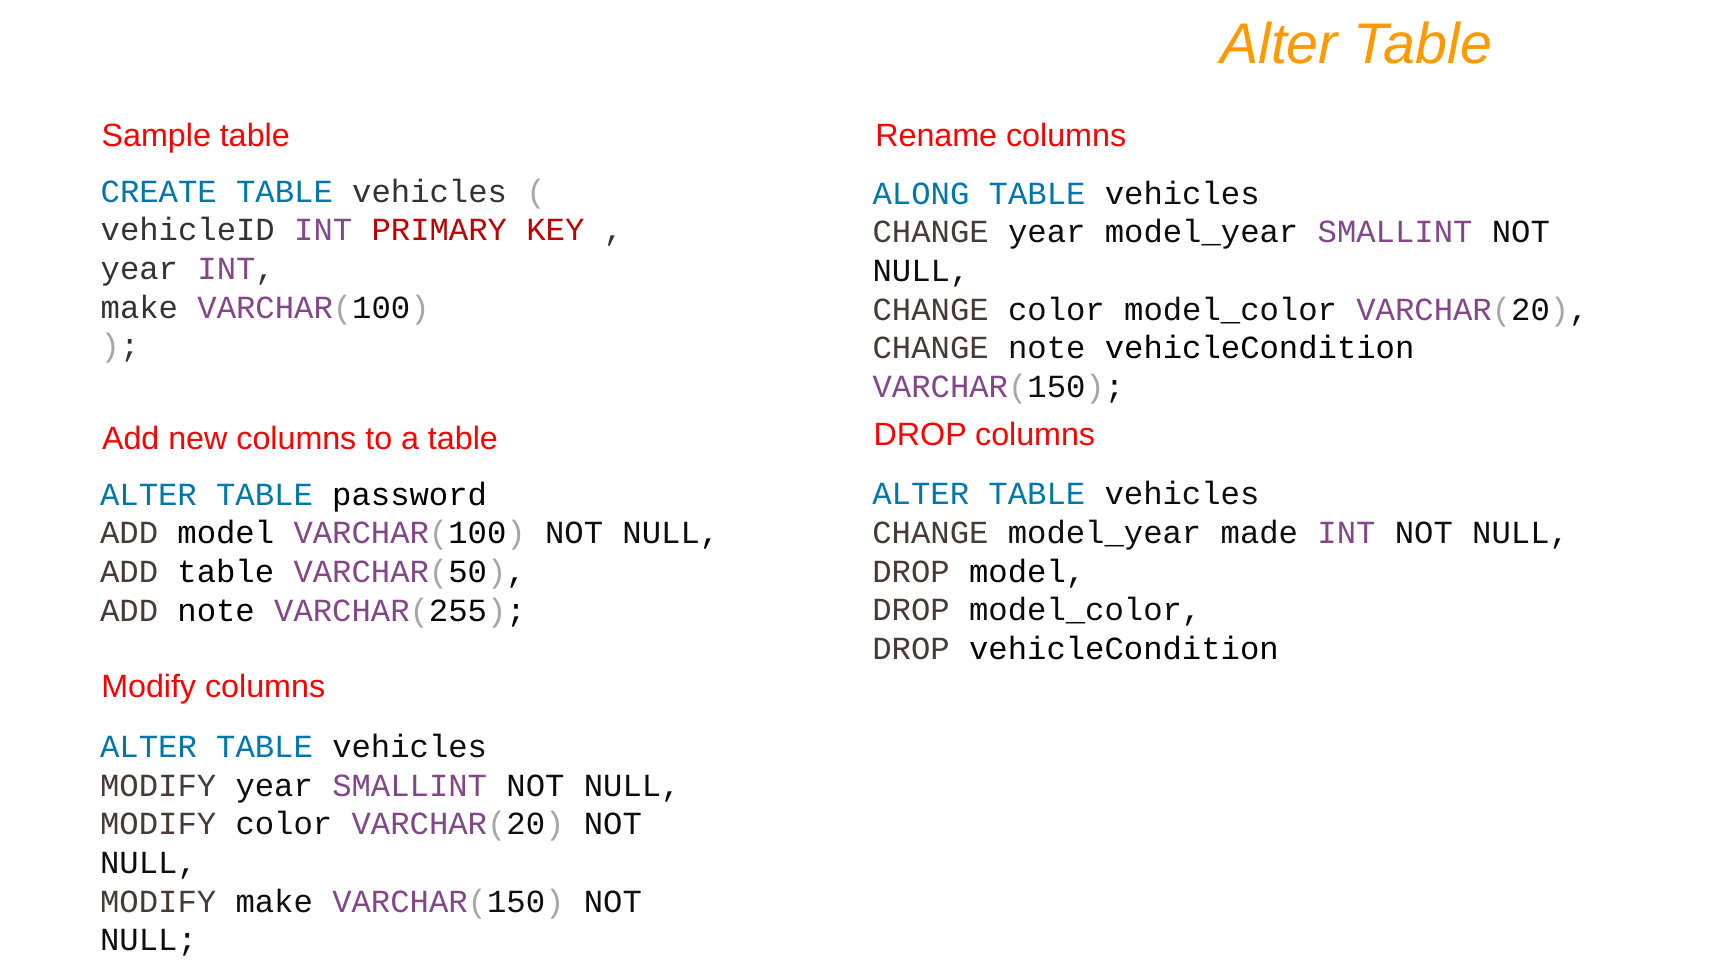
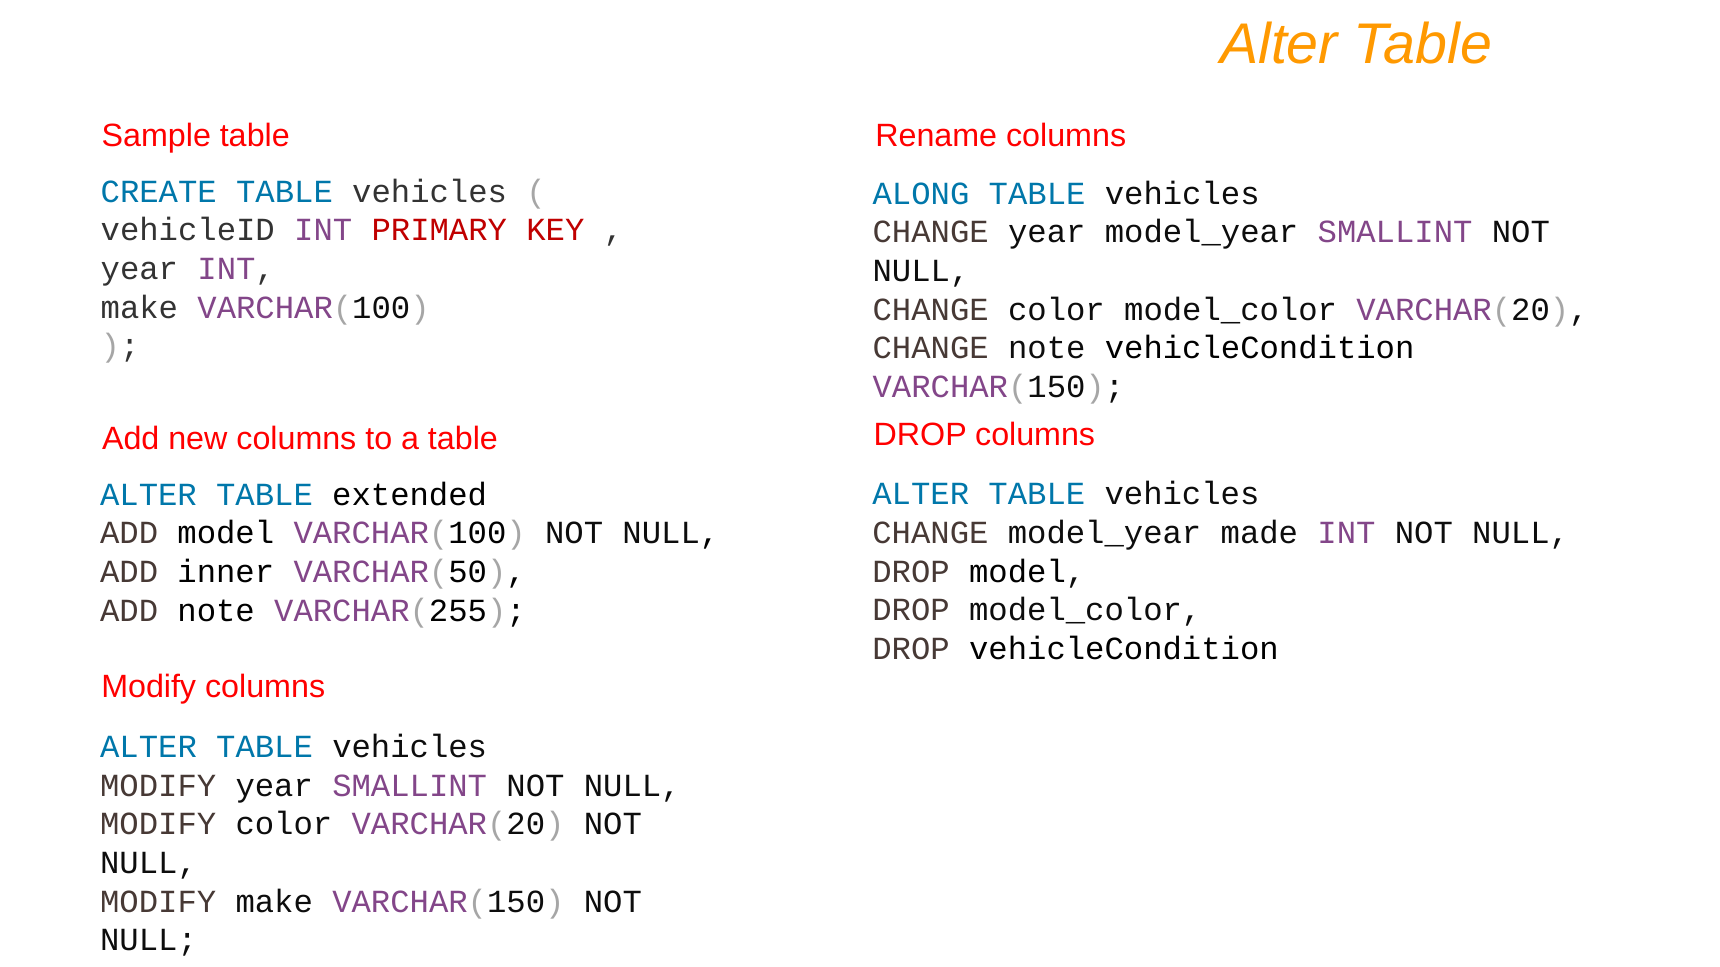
password: password -> extended
ADD table: table -> inner
